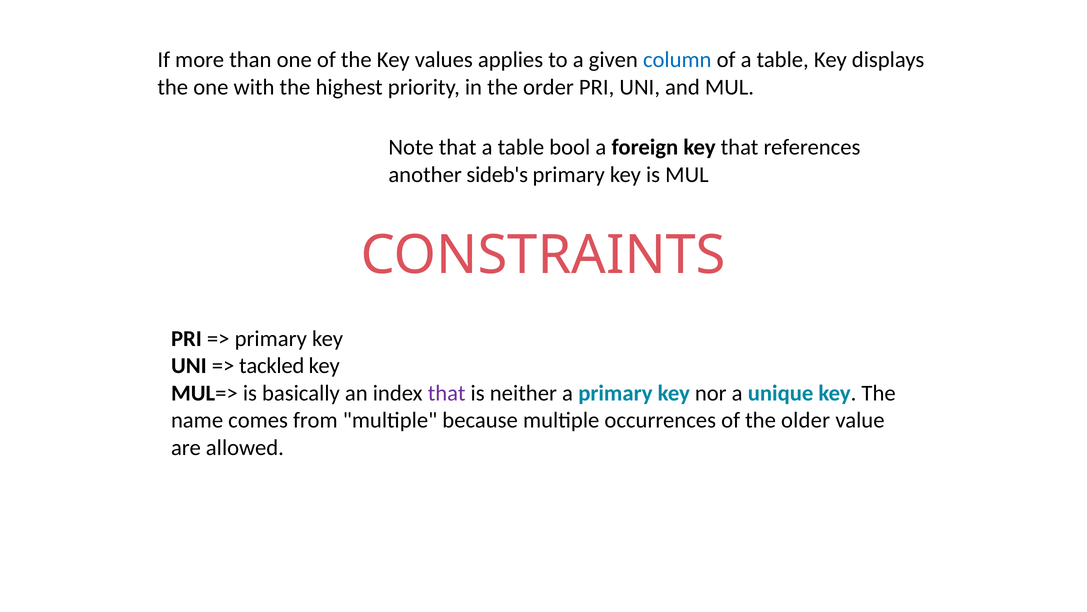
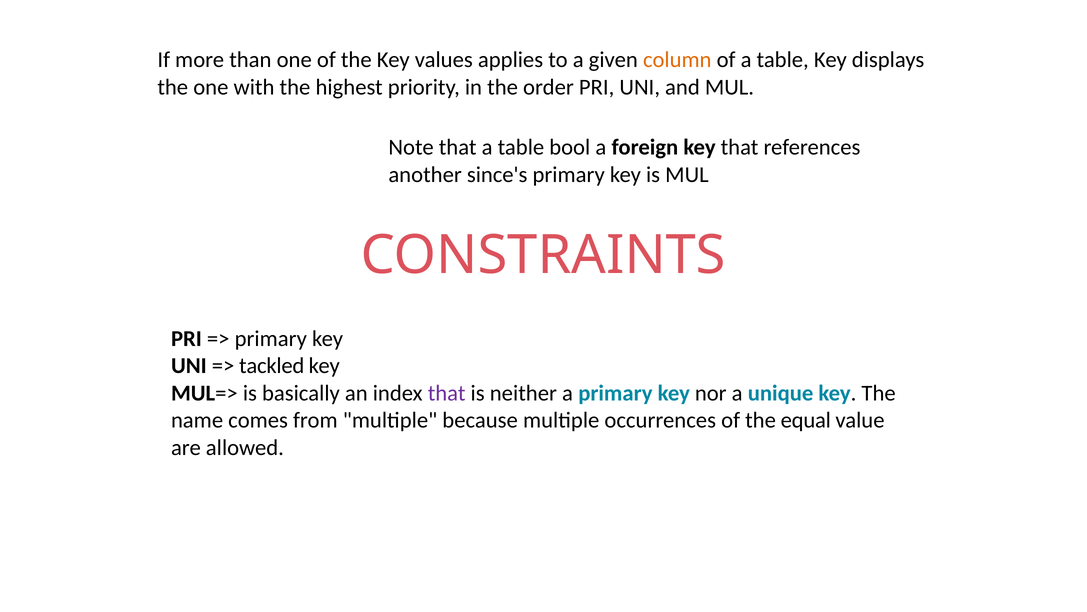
column colour: blue -> orange
sideb's: sideb's -> since's
older: older -> equal
